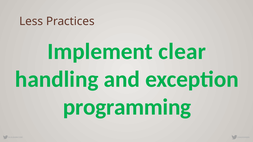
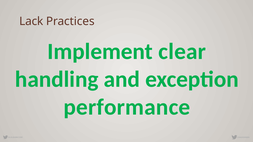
Less: Less -> Lack
programming: programming -> performance
